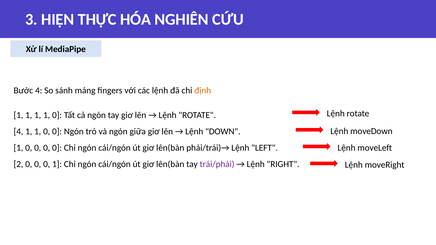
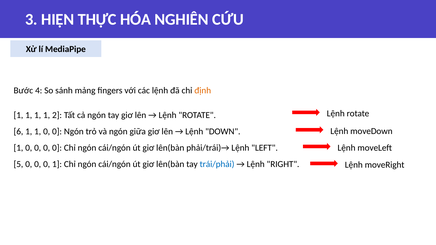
1 1 1 0: 0 -> 2
4 at (18, 132): 4 -> 6
2: 2 -> 5
trái/phải colour: purple -> blue
